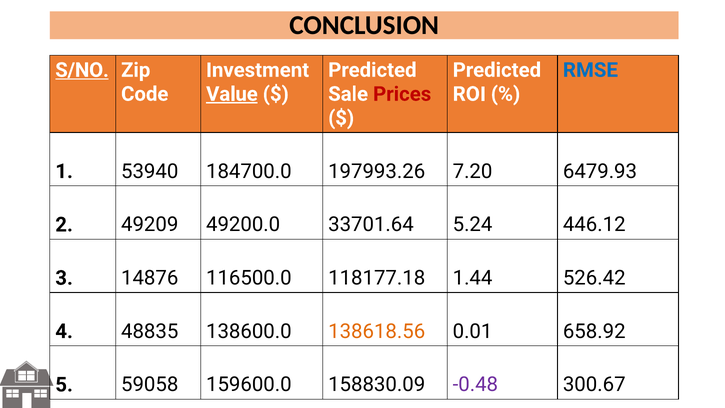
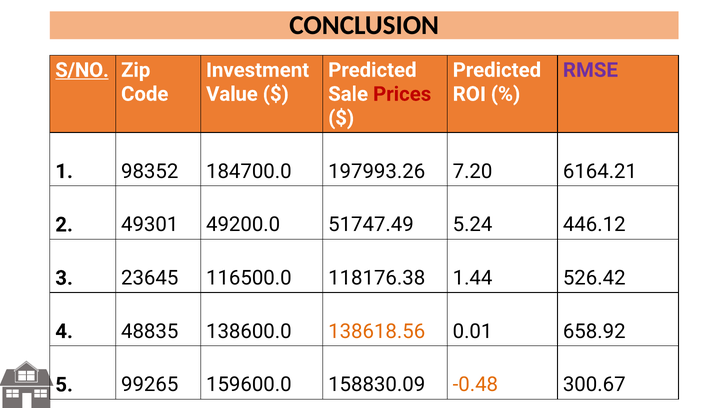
RMSE colour: blue -> purple
Value underline: present -> none
53940: 53940 -> 98352
6479.93: 6479.93 -> 6164.21
49209: 49209 -> 49301
33701.64: 33701.64 -> 51747.49
14876: 14876 -> 23645
118177.18: 118177.18 -> 118176.38
59058: 59058 -> 99265
-0.48 colour: purple -> orange
